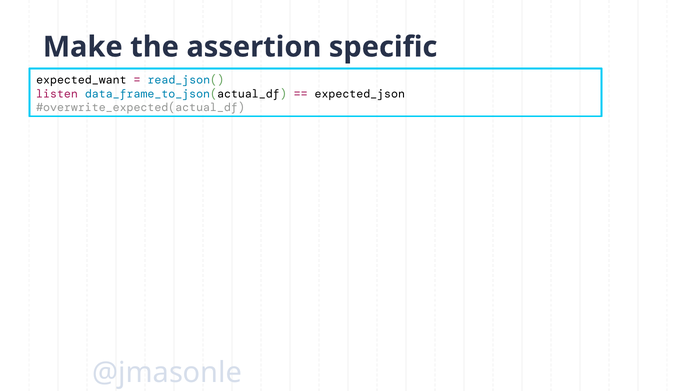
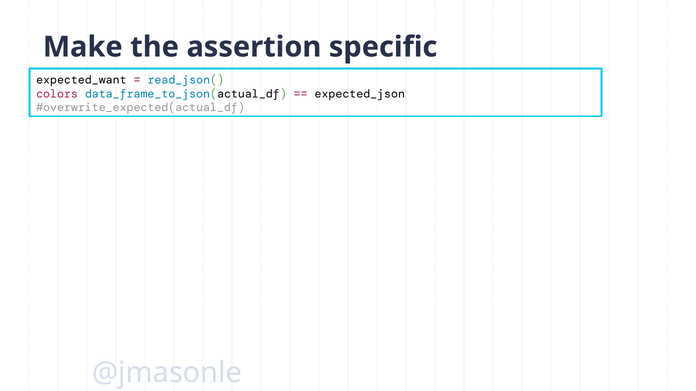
listen: listen -> colors
